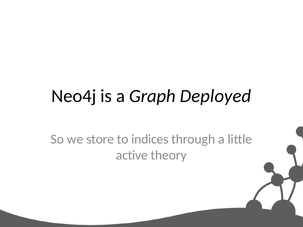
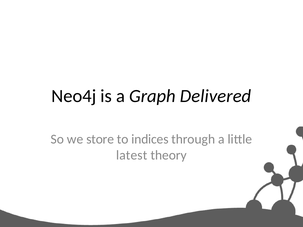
Deployed: Deployed -> Delivered
active: active -> latest
